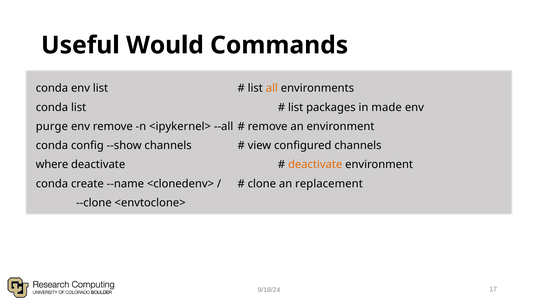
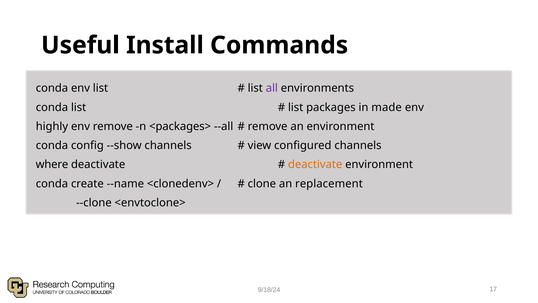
Would: Would -> Install
all colour: orange -> purple
purge: purge -> highly
<ipykernel>: <ipykernel> -> <packages>
